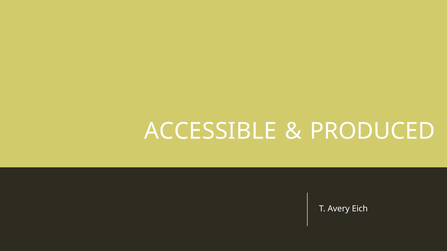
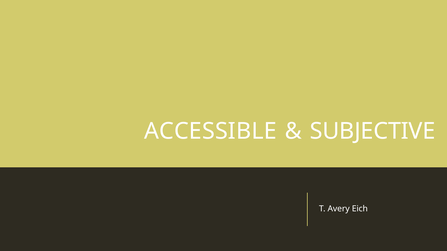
PRODUCED: PRODUCED -> SUBJECTIVE
